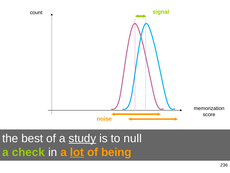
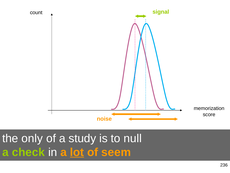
best: best -> only
study underline: present -> none
being: being -> seem
